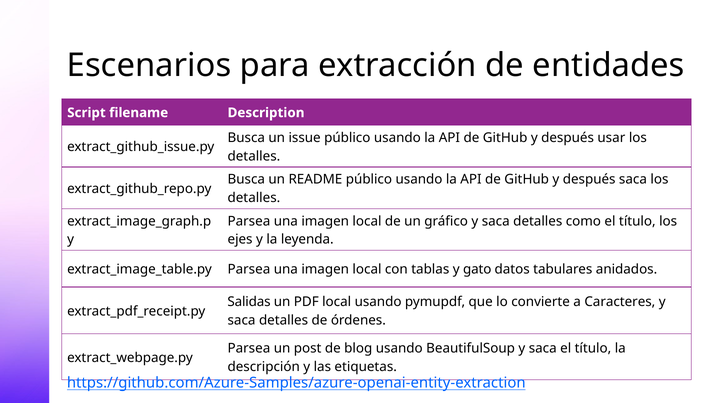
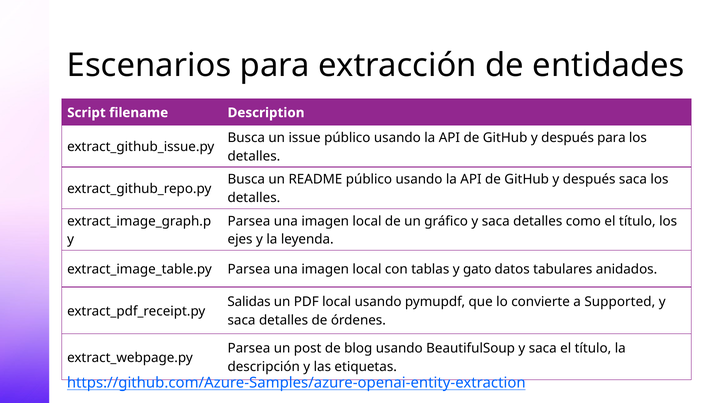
después usar: usar -> para
Caracteres: Caracteres -> Supported
